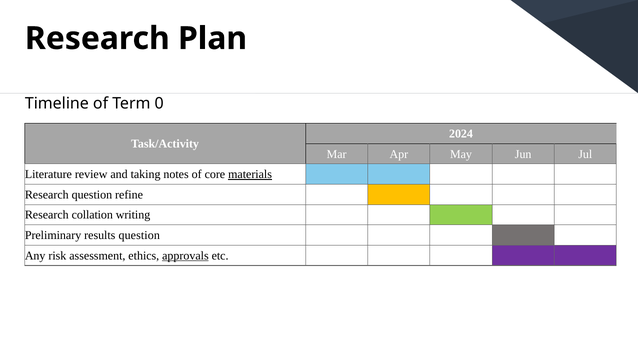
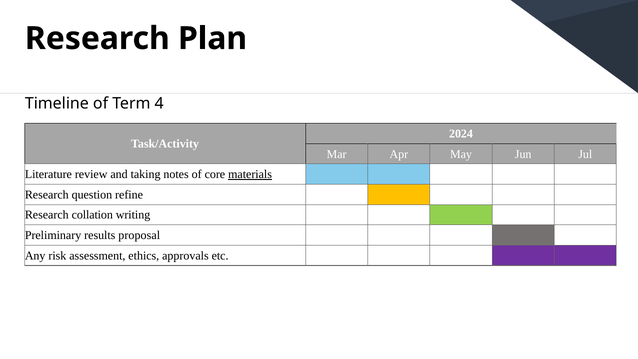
0: 0 -> 4
results question: question -> proposal
approvals underline: present -> none
